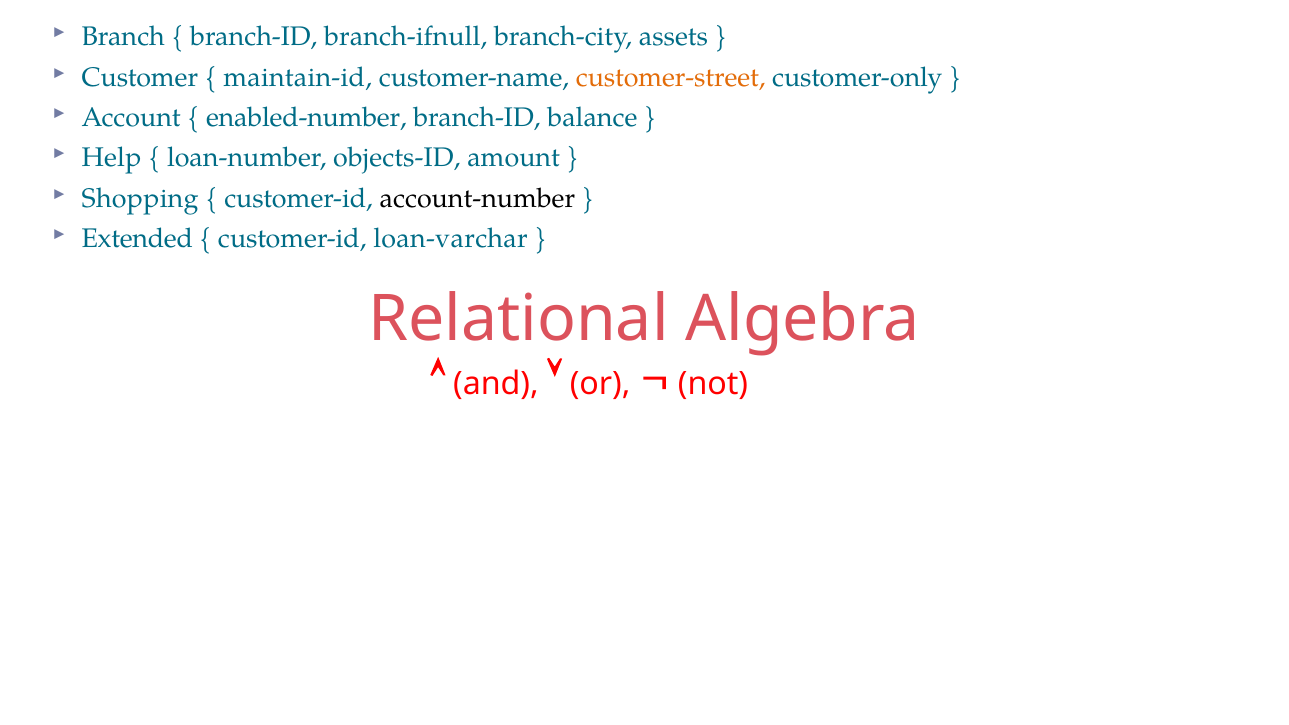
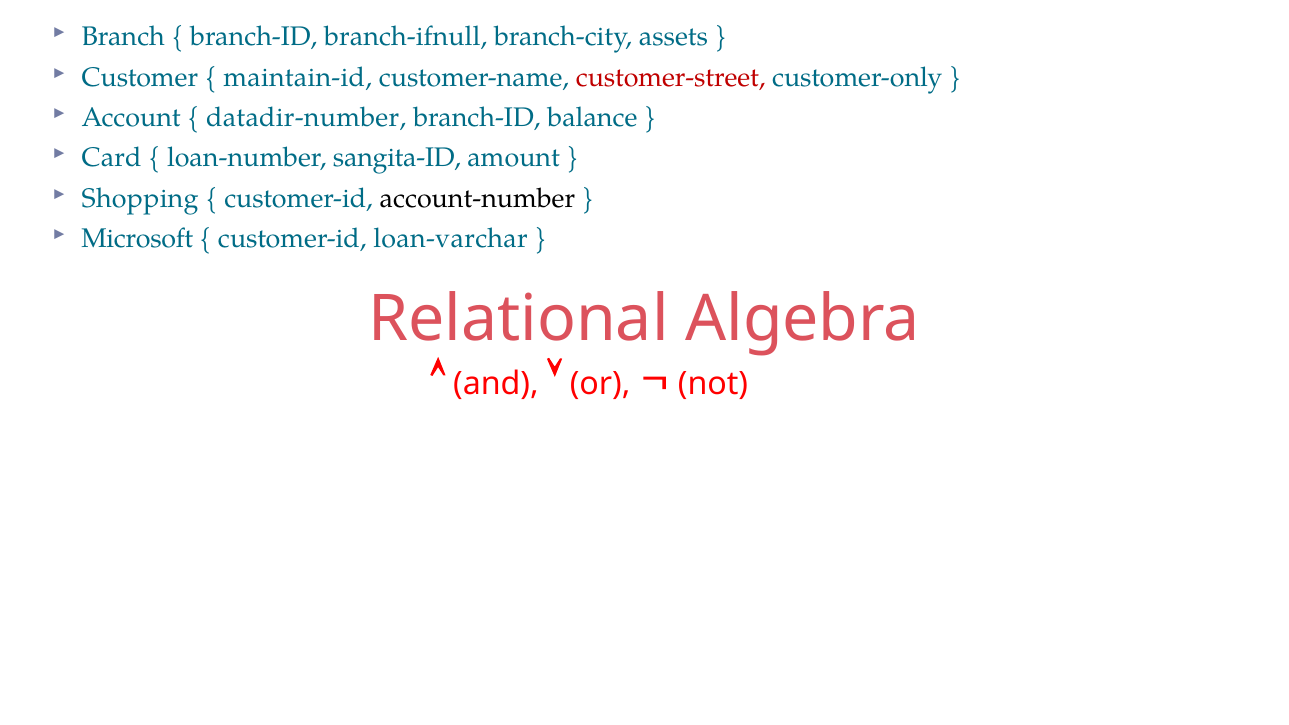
customer-street colour: orange -> red
enabled-number: enabled-number -> datadir-number
Help: Help -> Card
objects-ID: objects-ID -> sangita-ID
Extended: Extended -> Microsoft
